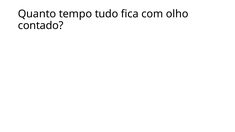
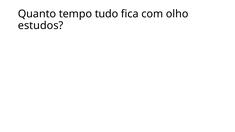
contado: contado -> estudos
